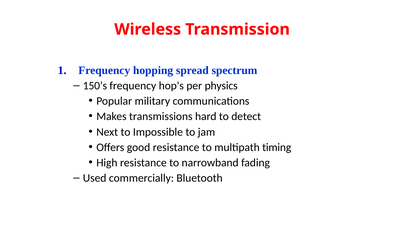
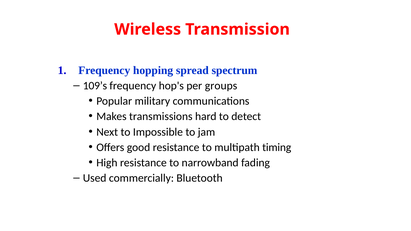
150’s: 150’s -> 109’s
physics: physics -> groups
